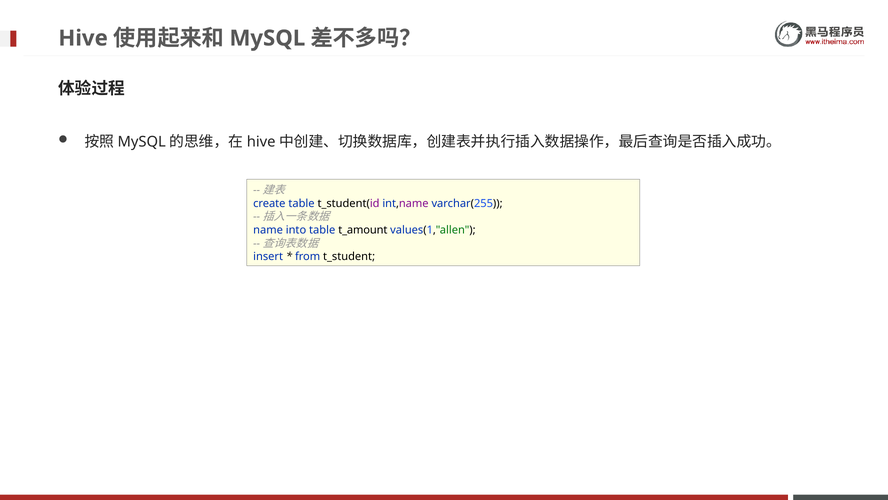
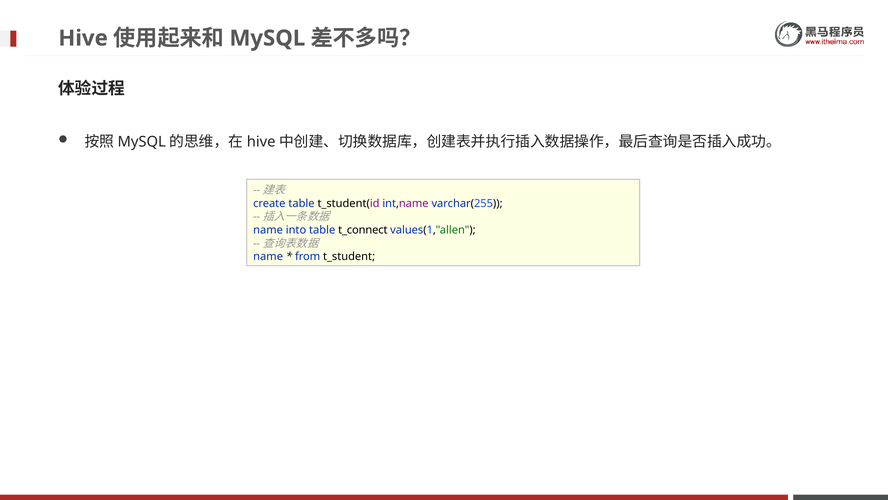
t_amount: t_amount -> t_connect
insert at (268, 256): insert -> name
